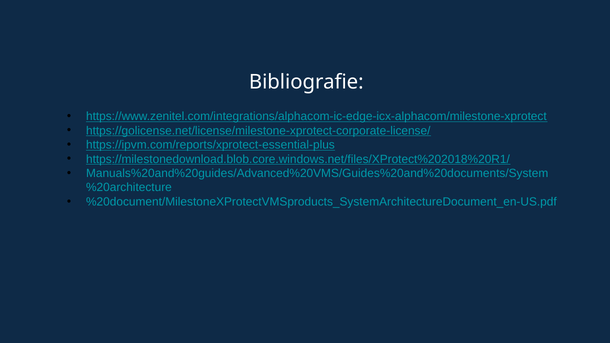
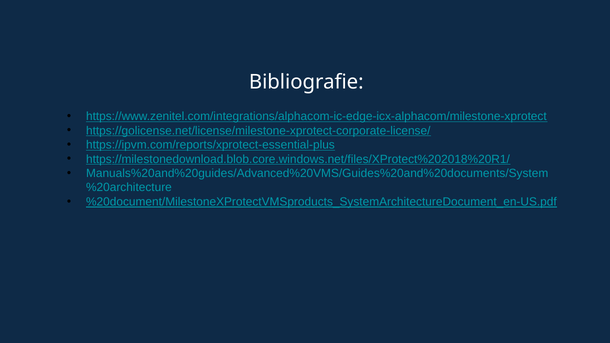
%20document/MilestoneXProtectVMSproducts_SystemArchitectureDocument_en-US.pdf underline: none -> present
